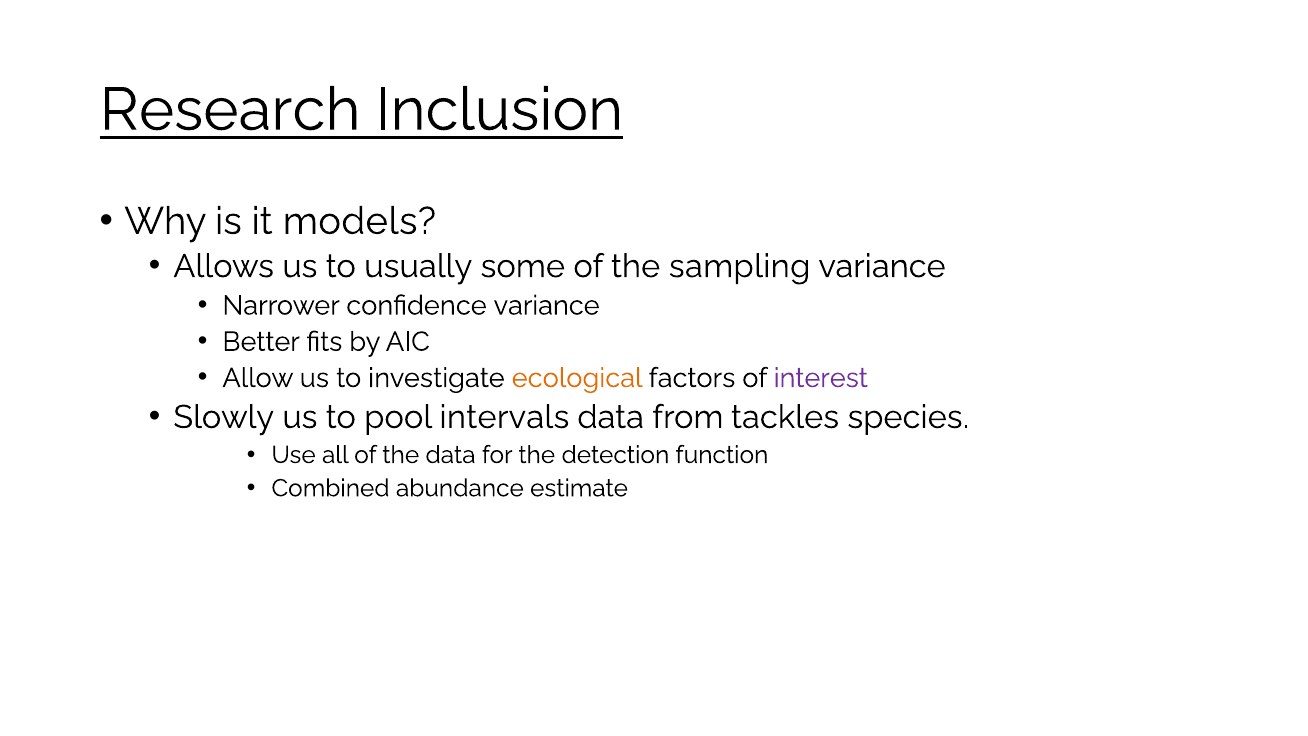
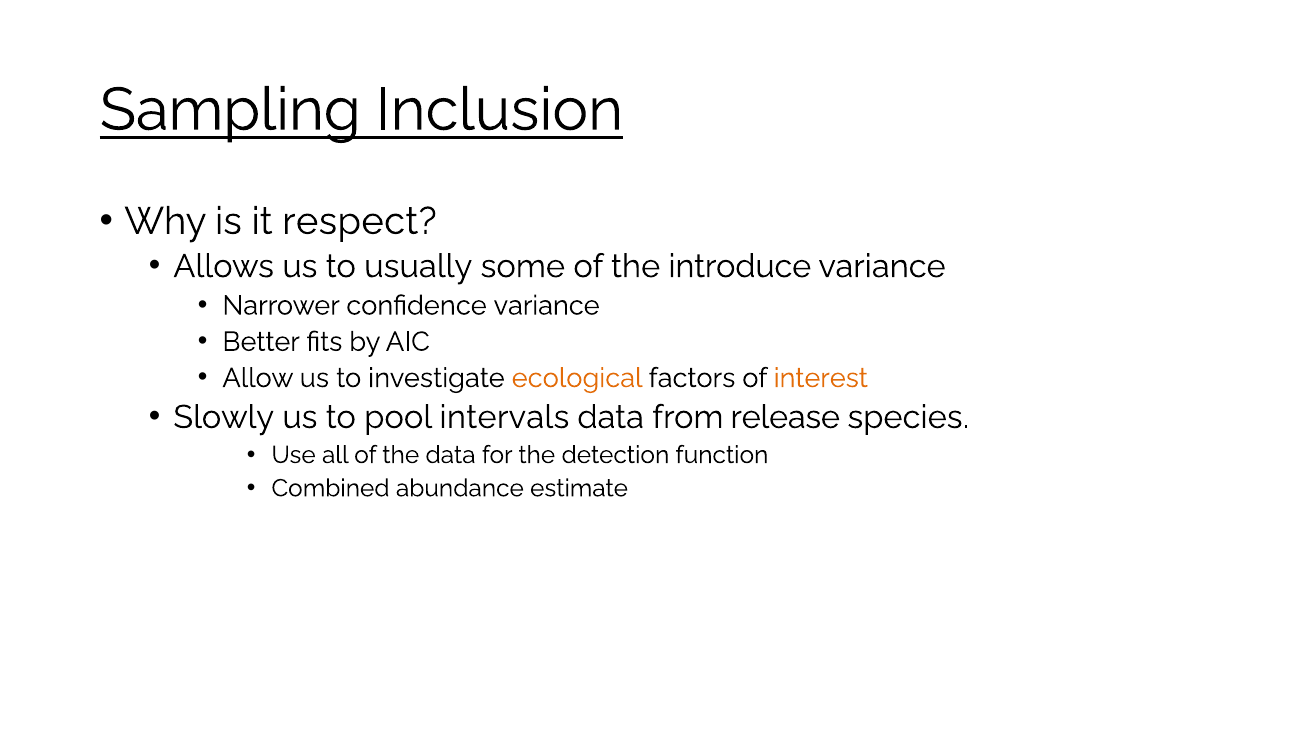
Research: Research -> Sampling
models: models -> respect
sampling: sampling -> introduce
interest colour: purple -> orange
tackles: tackles -> release
